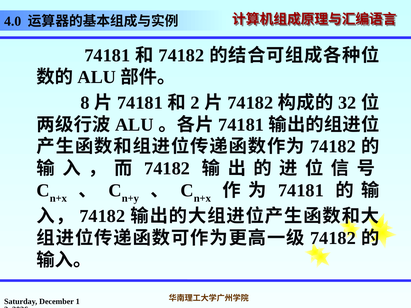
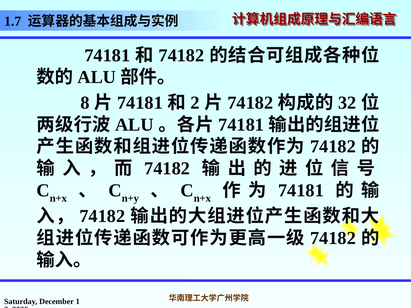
4.0: 4.0 -> 1.7
